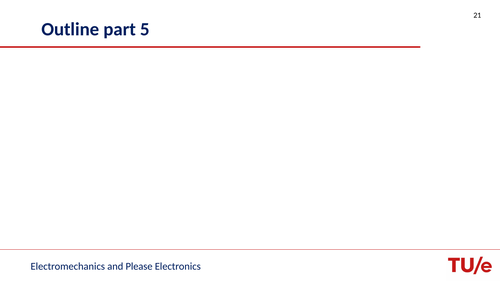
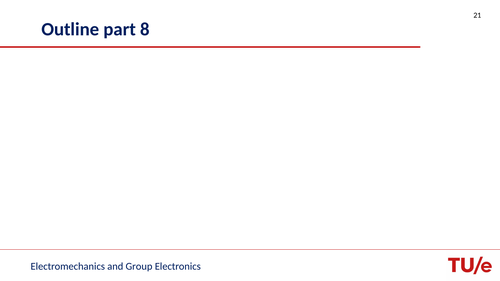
5: 5 -> 8
Please: Please -> Group
